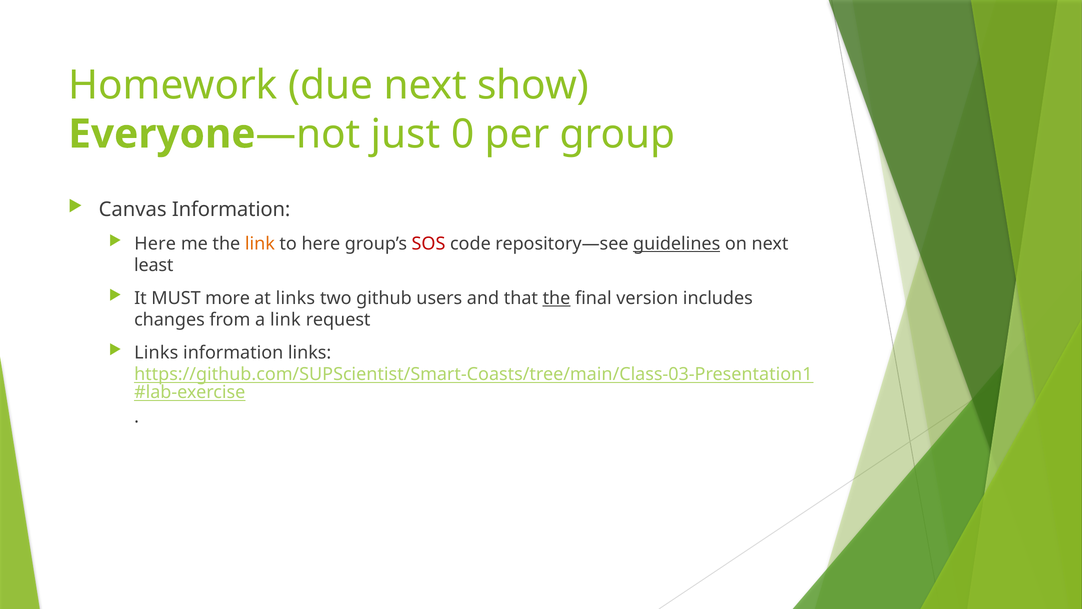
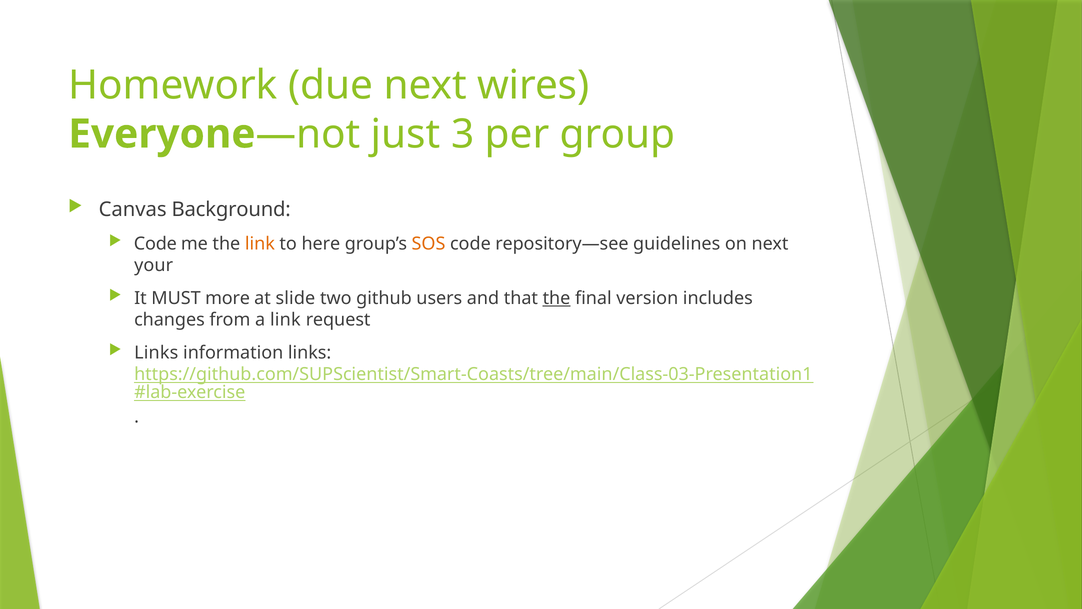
show: show -> wires
0: 0 -> 3
Canvas Information: Information -> Background
Here at (155, 244): Here -> Code
SOS colour: red -> orange
guidelines underline: present -> none
least: least -> your
at links: links -> slide
